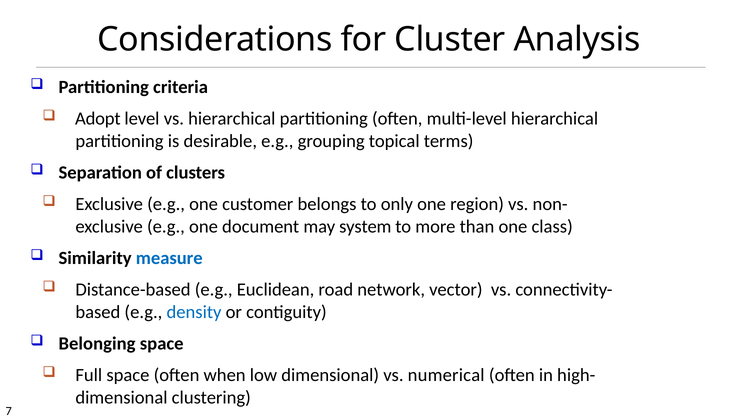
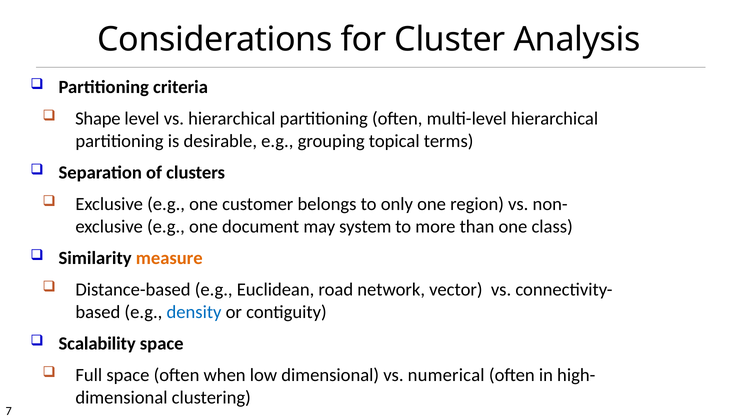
Adopt: Adopt -> Shape
measure colour: blue -> orange
Belonging: Belonging -> Scalability
